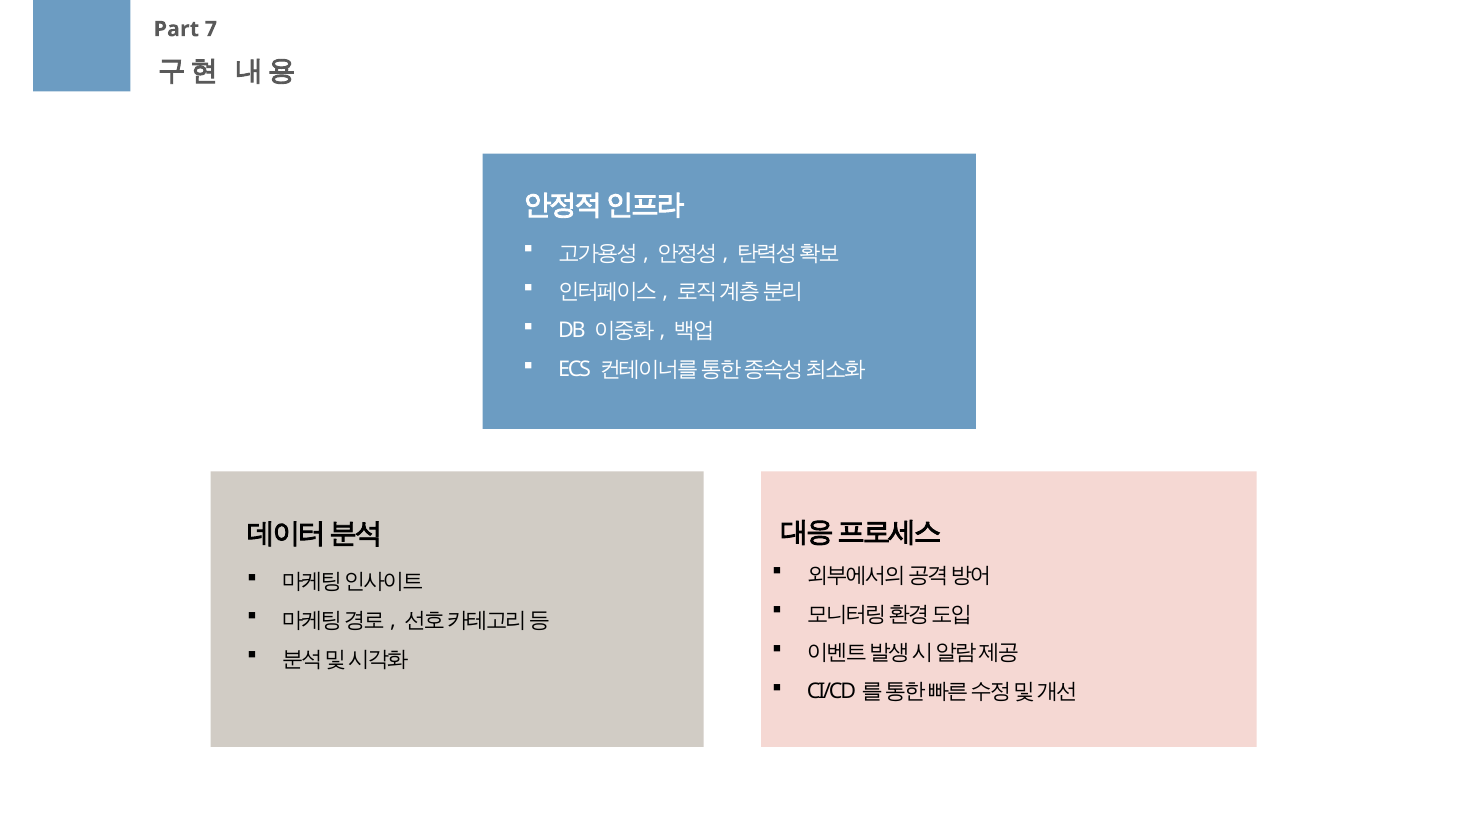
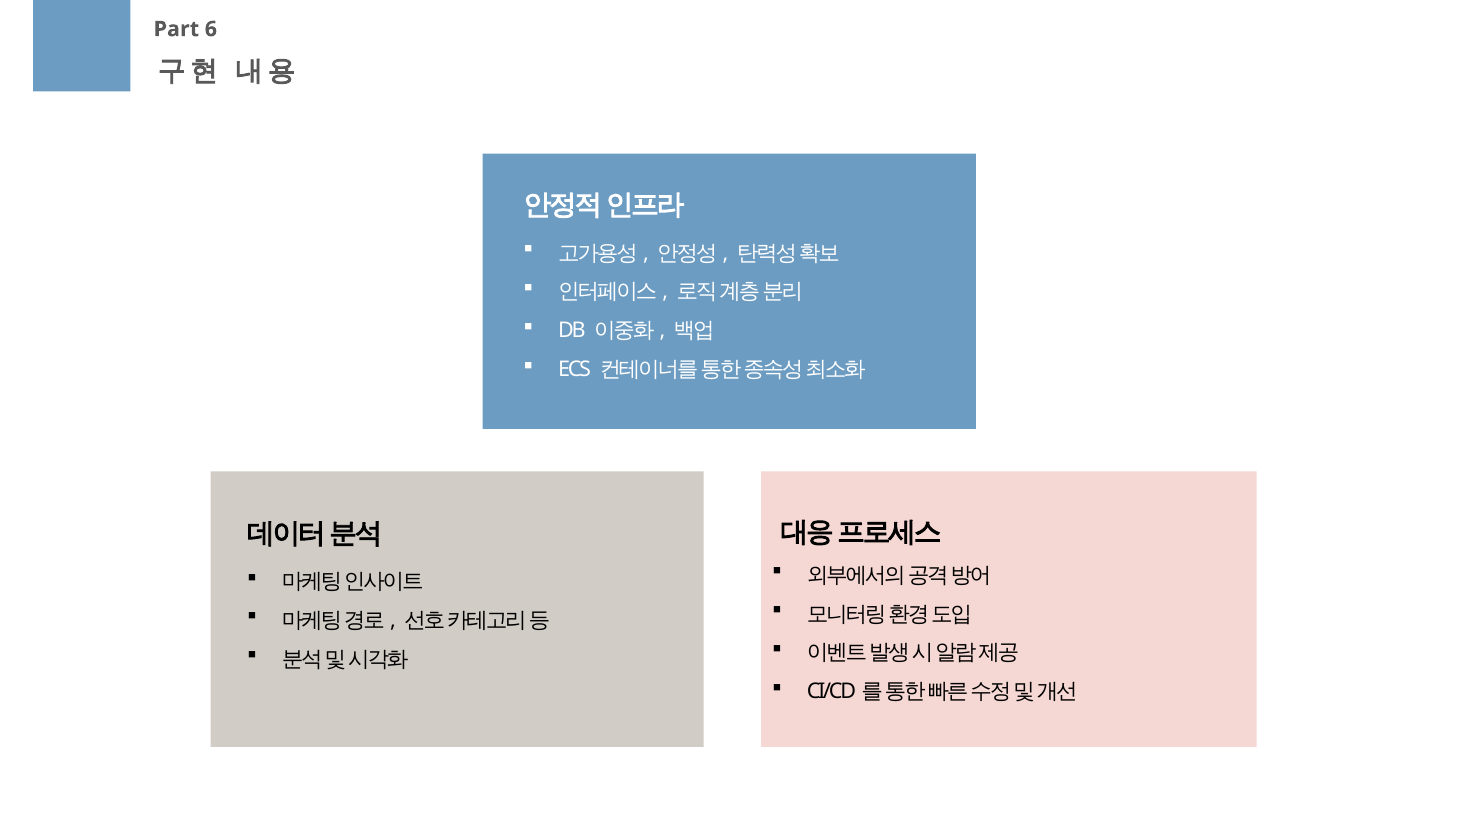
7: 7 -> 6
